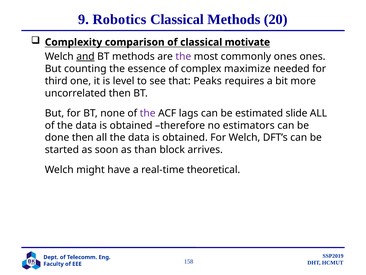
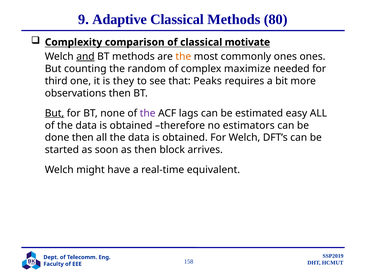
Robotics: Robotics -> Adaptive
20: 20 -> 80
the at (183, 56) colour: purple -> orange
essence: essence -> random
level: level -> they
uncorrelated: uncorrelated -> observations
But at (54, 113) underline: none -> present
slide: slide -> easy
as than: than -> then
theoretical: theoretical -> equivalent
